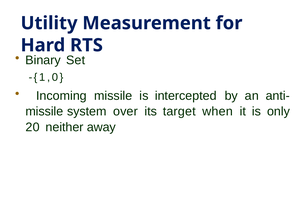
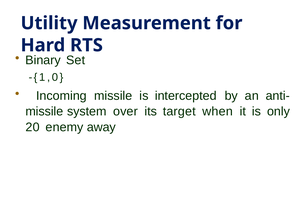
neither: neither -> enemy
